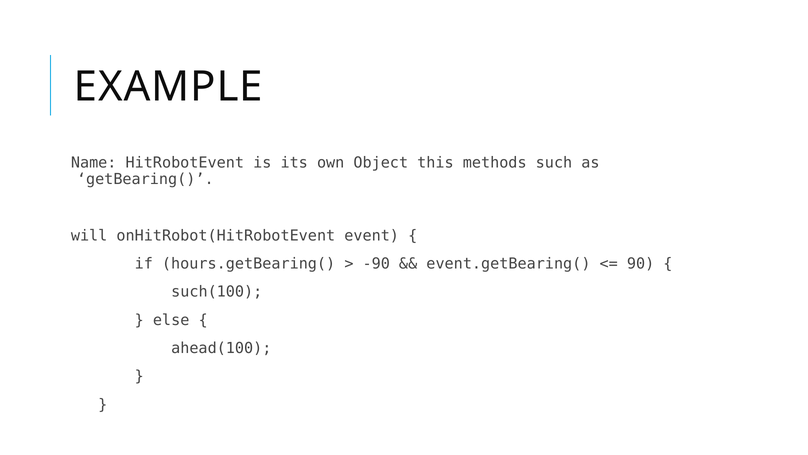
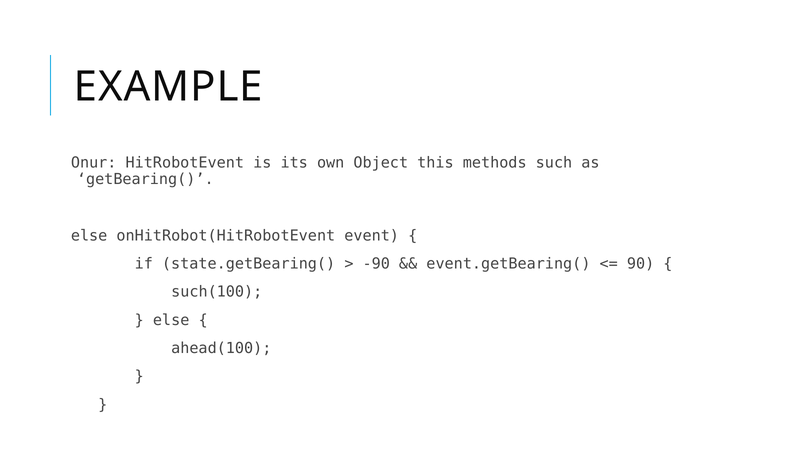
Name: Name -> Onur
will at (89, 235): will -> else
hours.getBearing(: hours.getBearing( -> state.getBearing(
